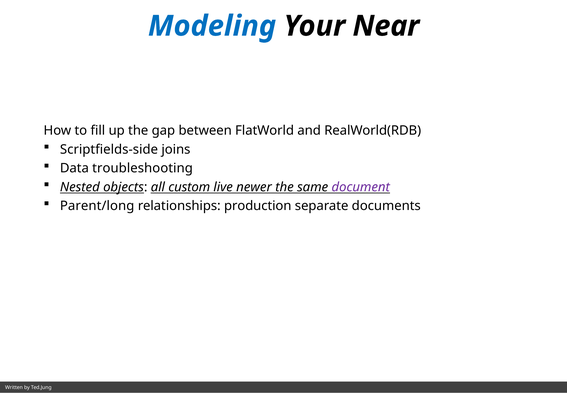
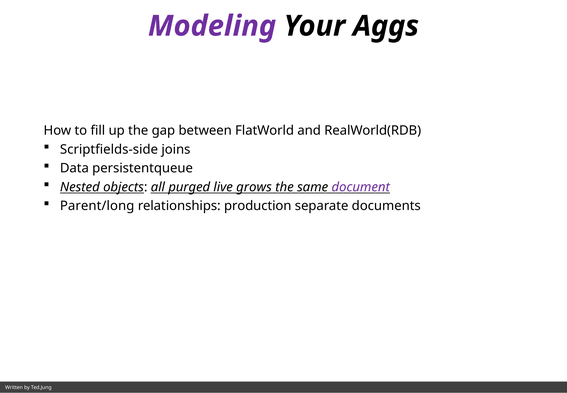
Modeling colour: blue -> purple
Near: Near -> Aggs
troubleshooting: troubleshooting -> persistentqueue
custom: custom -> purged
newer: newer -> grows
